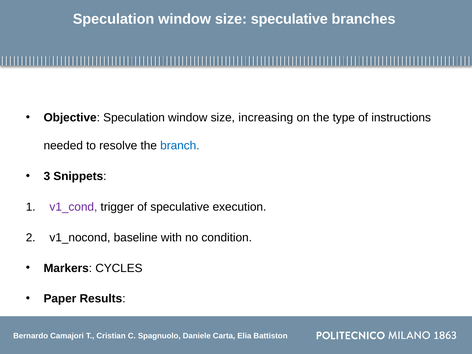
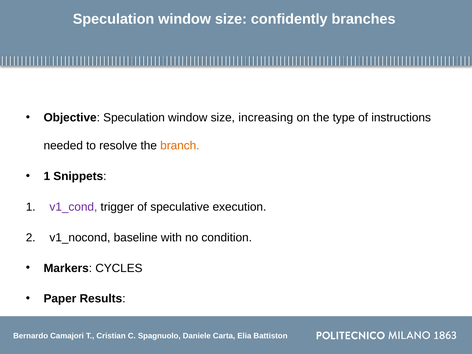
size speculative: speculative -> confidently
branch colour: blue -> orange
3 at (47, 176): 3 -> 1
